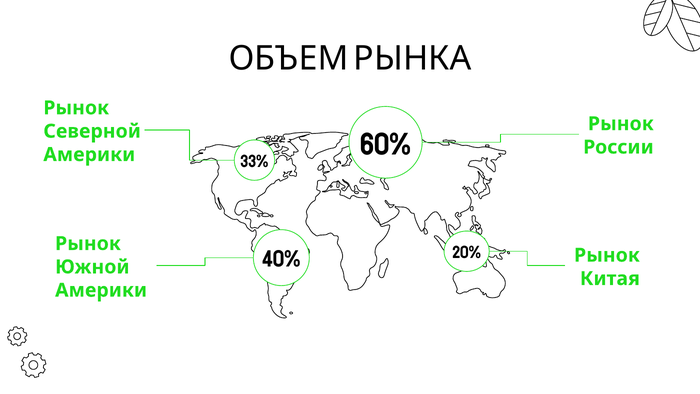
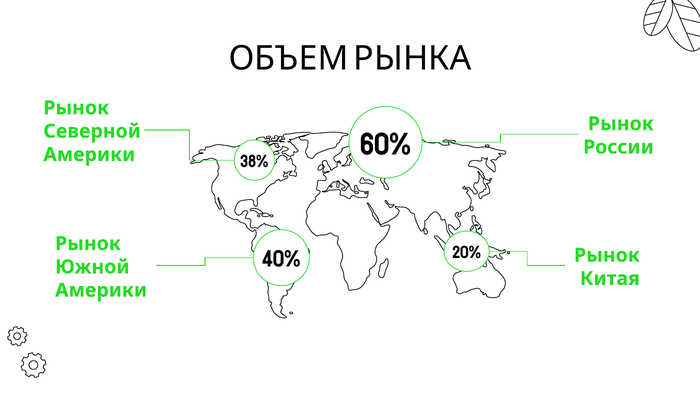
33%: 33% -> 38%
